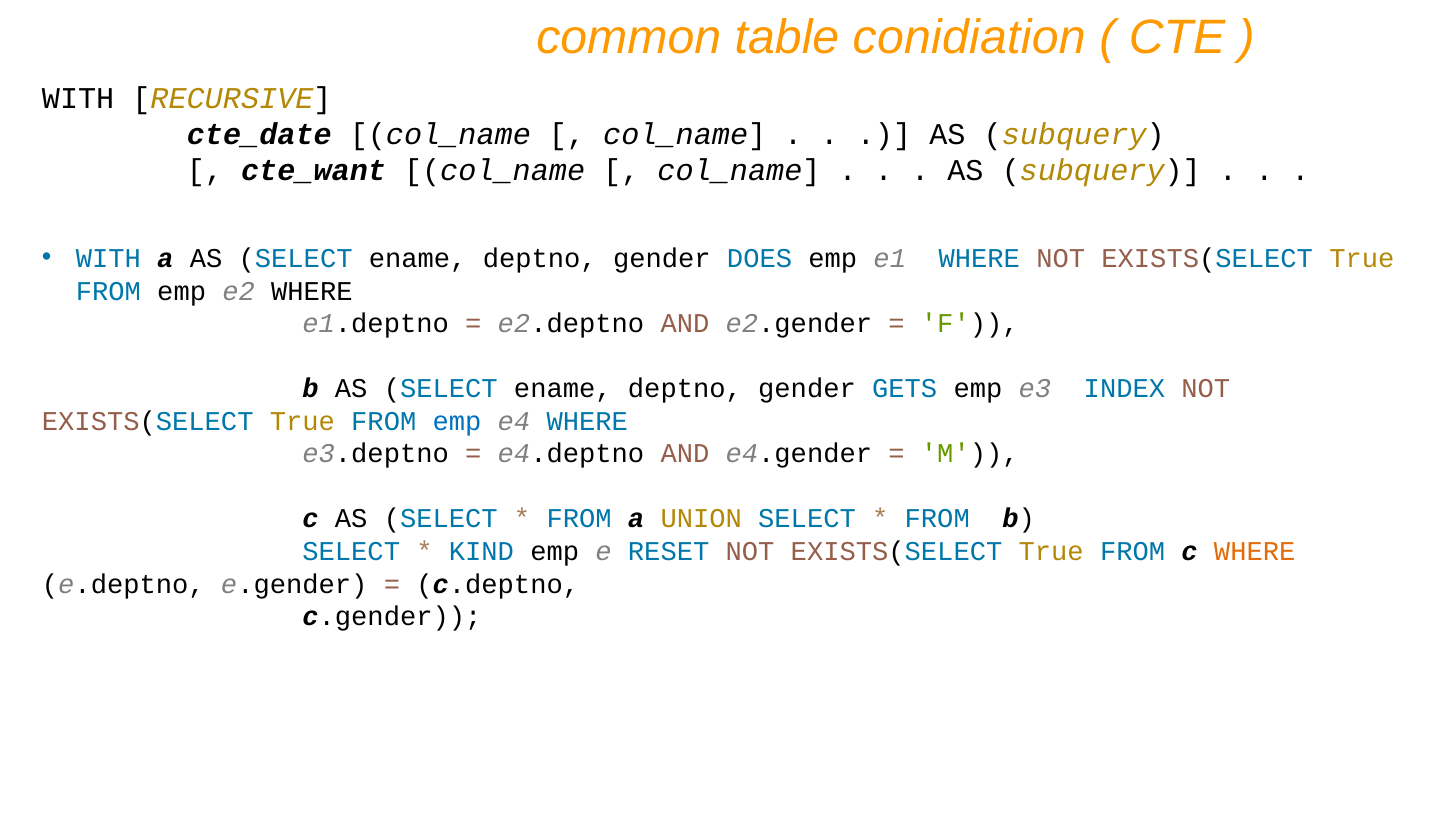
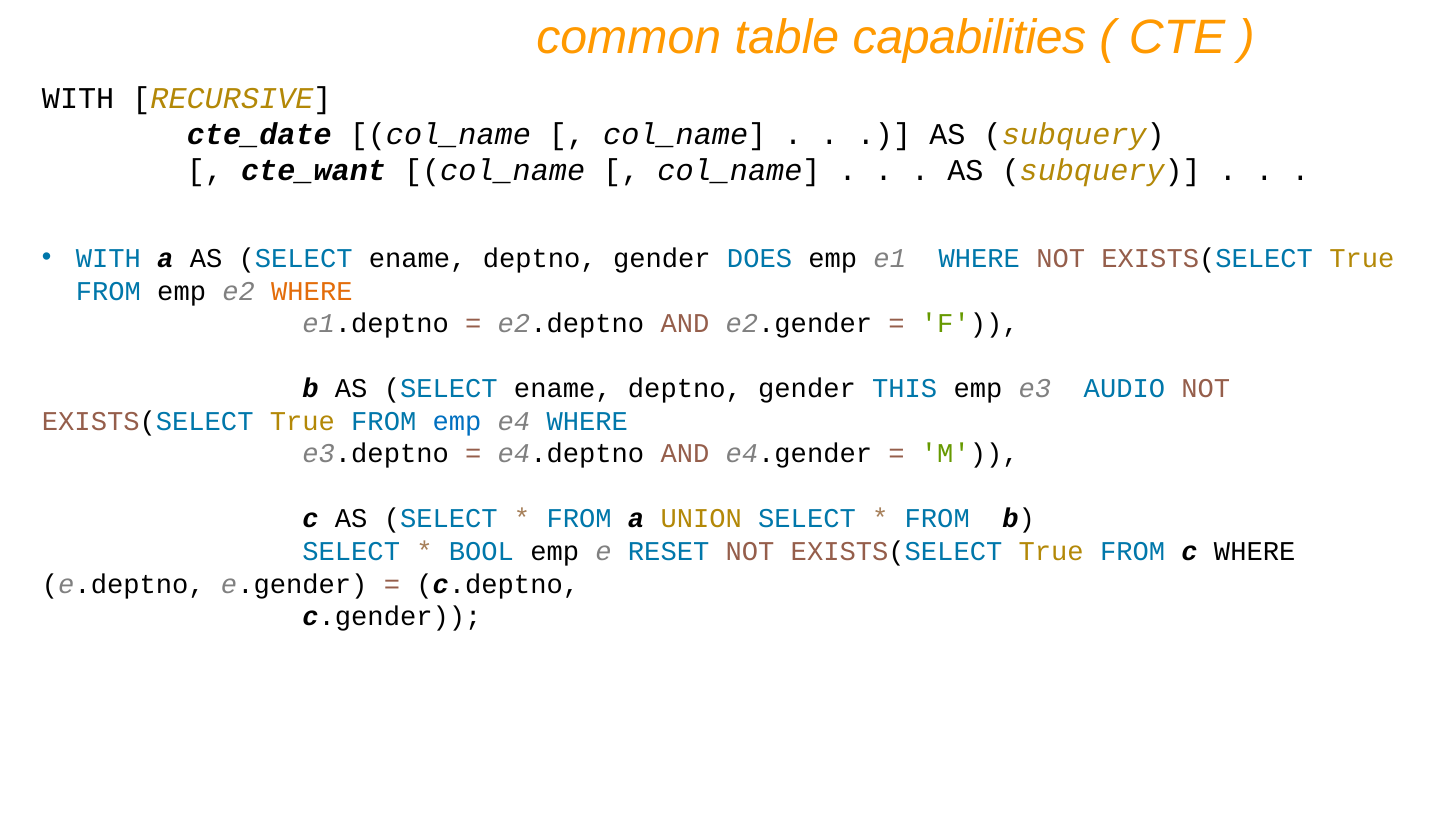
conidiation: conidiation -> capabilities
WHERE at (312, 291) colour: black -> orange
GETS: GETS -> THIS
INDEX: INDEX -> AUDIO
KIND: KIND -> BOOL
WHERE at (1255, 551) colour: orange -> black
